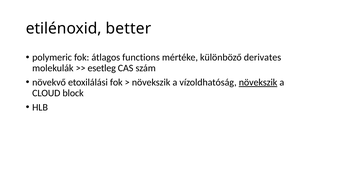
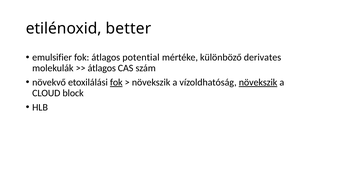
polymeric: polymeric -> emulsifier
functions: functions -> potential
esetleg at (102, 68): esetleg -> átlagos
fok at (116, 82) underline: none -> present
